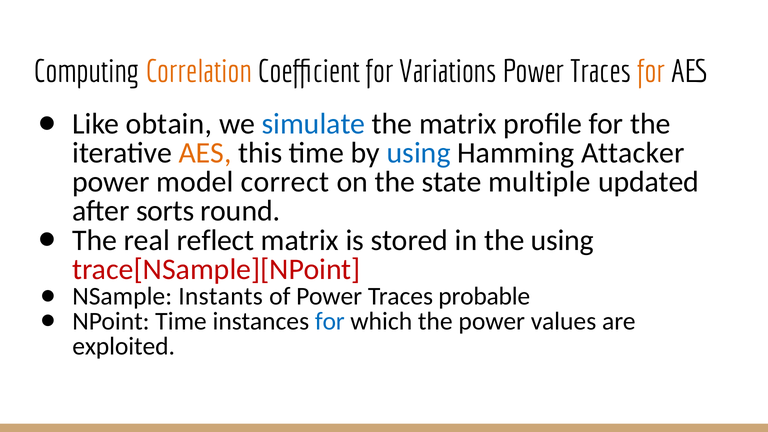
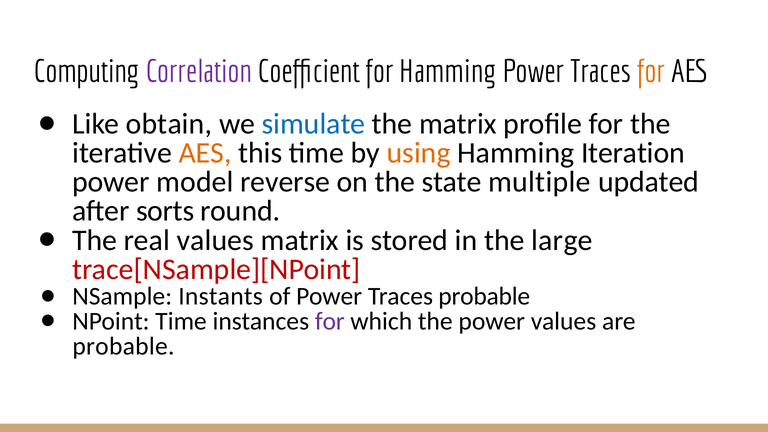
Correlation colour: orange -> purple
for Variations: Variations -> Hamming
using at (419, 153) colour: blue -> orange
Attacker: Attacker -> Iteration
correct: correct -> reverse
real reflect: reflect -> values
the using: using -> large
for at (330, 321) colour: blue -> purple
exploited at (124, 346): exploited -> probable
